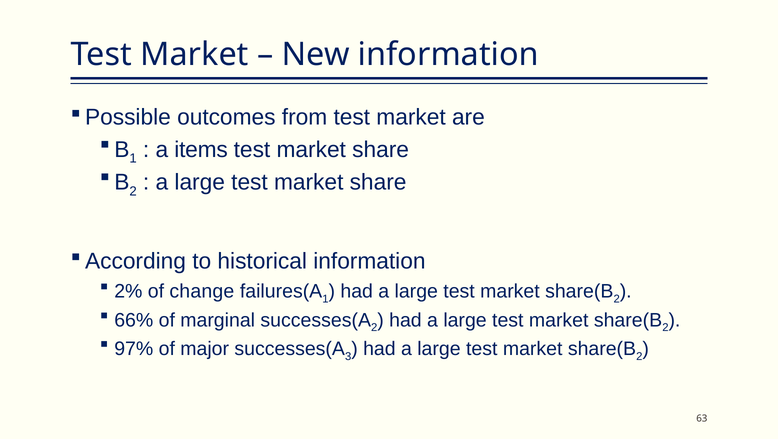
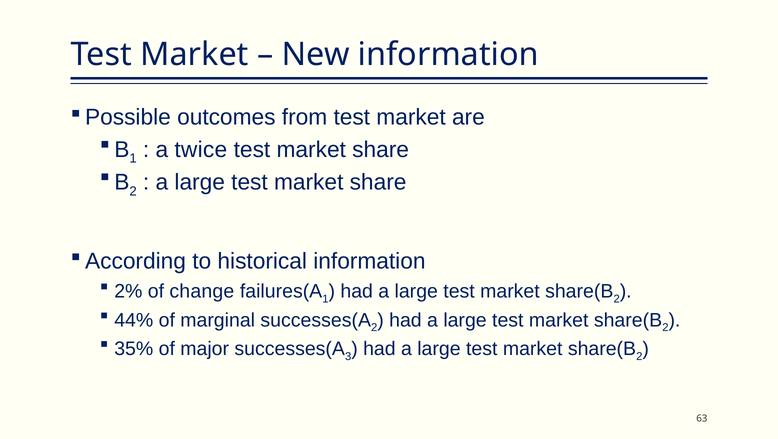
items: items -> twice
66%: 66% -> 44%
97%: 97% -> 35%
